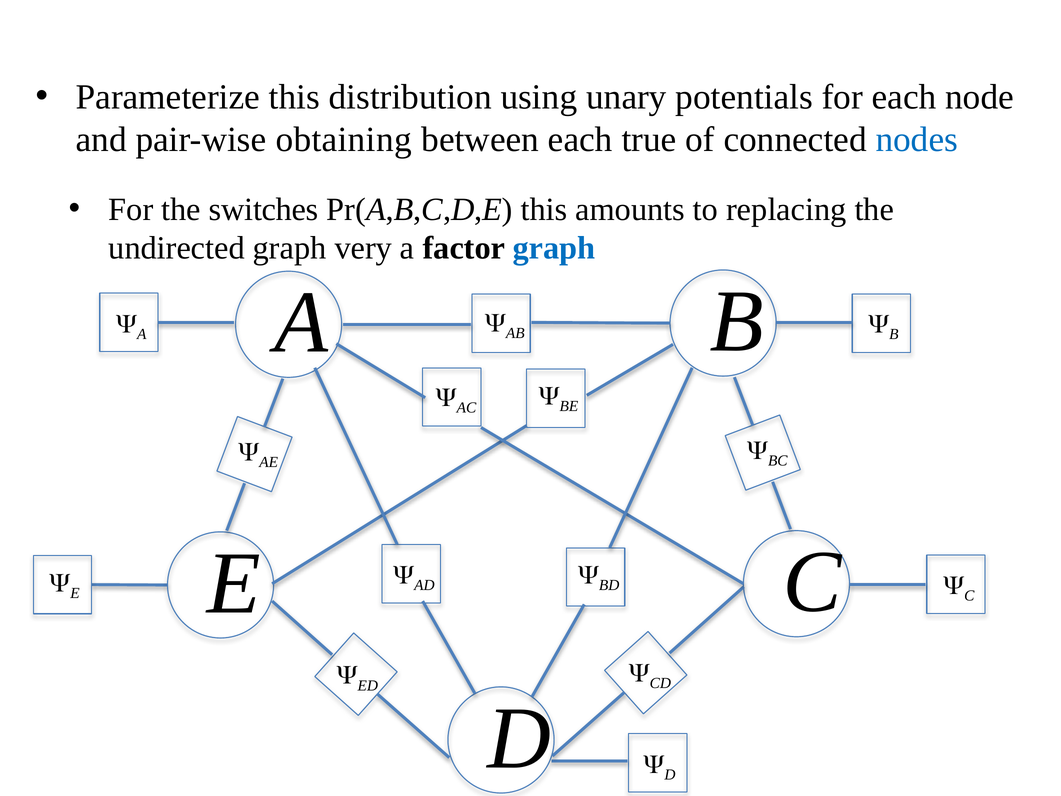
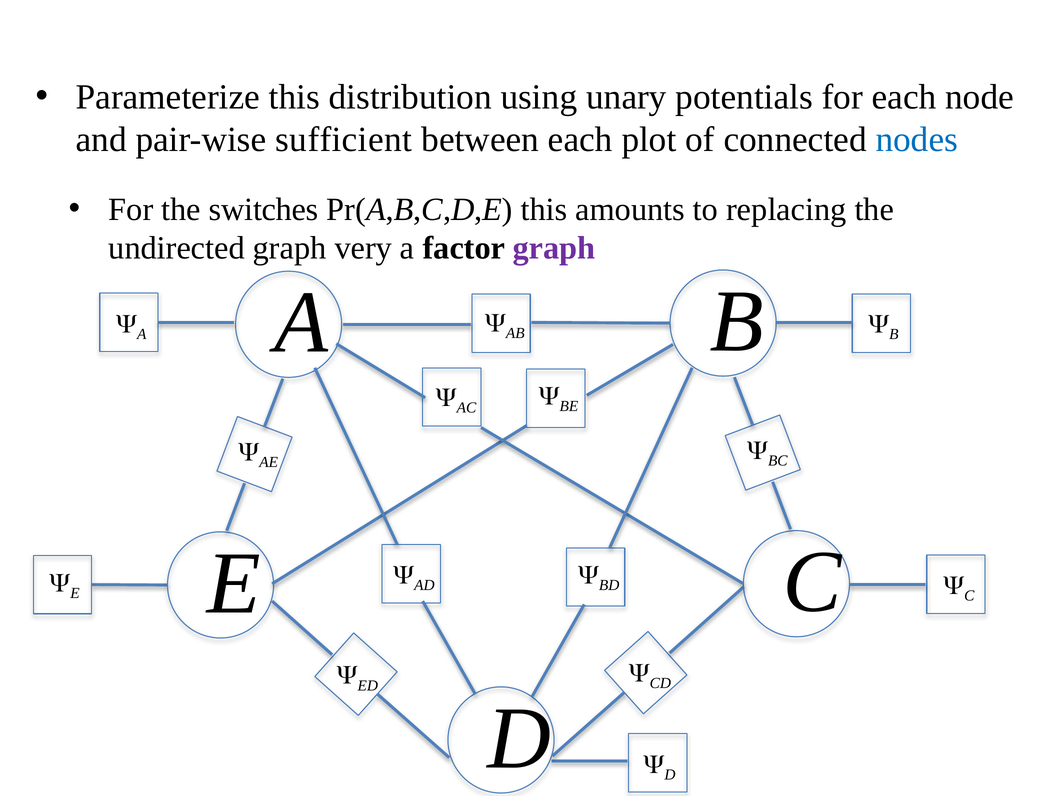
obtaining: obtaining -> sufficient
true: true -> plot
graph at (554, 248) colour: blue -> purple
